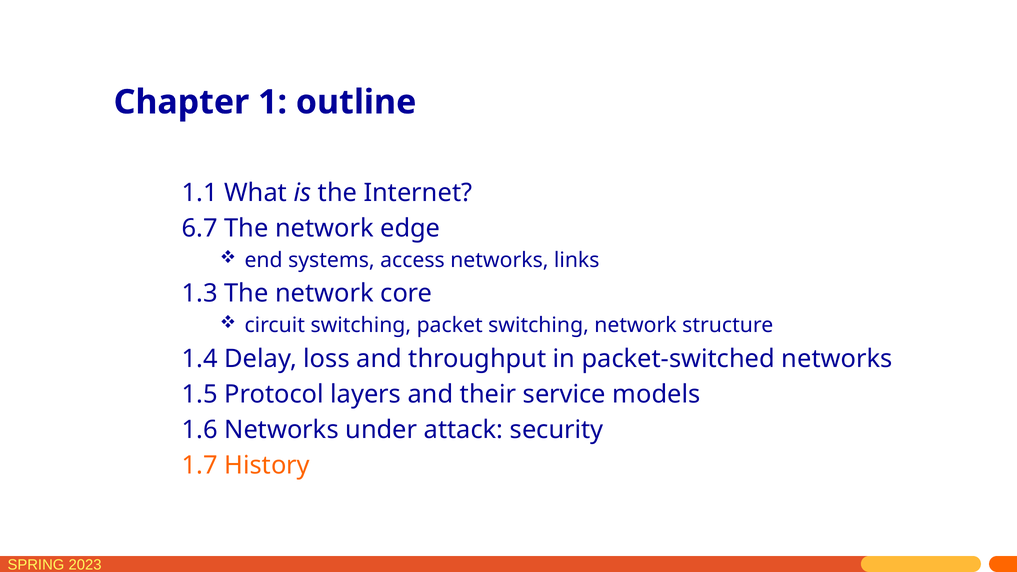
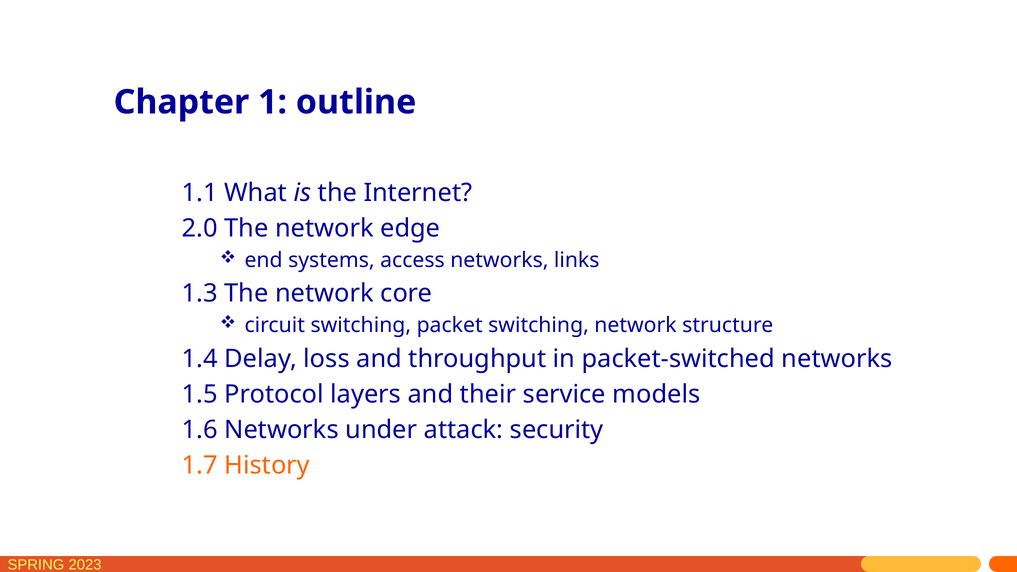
6.7: 6.7 -> 2.0
